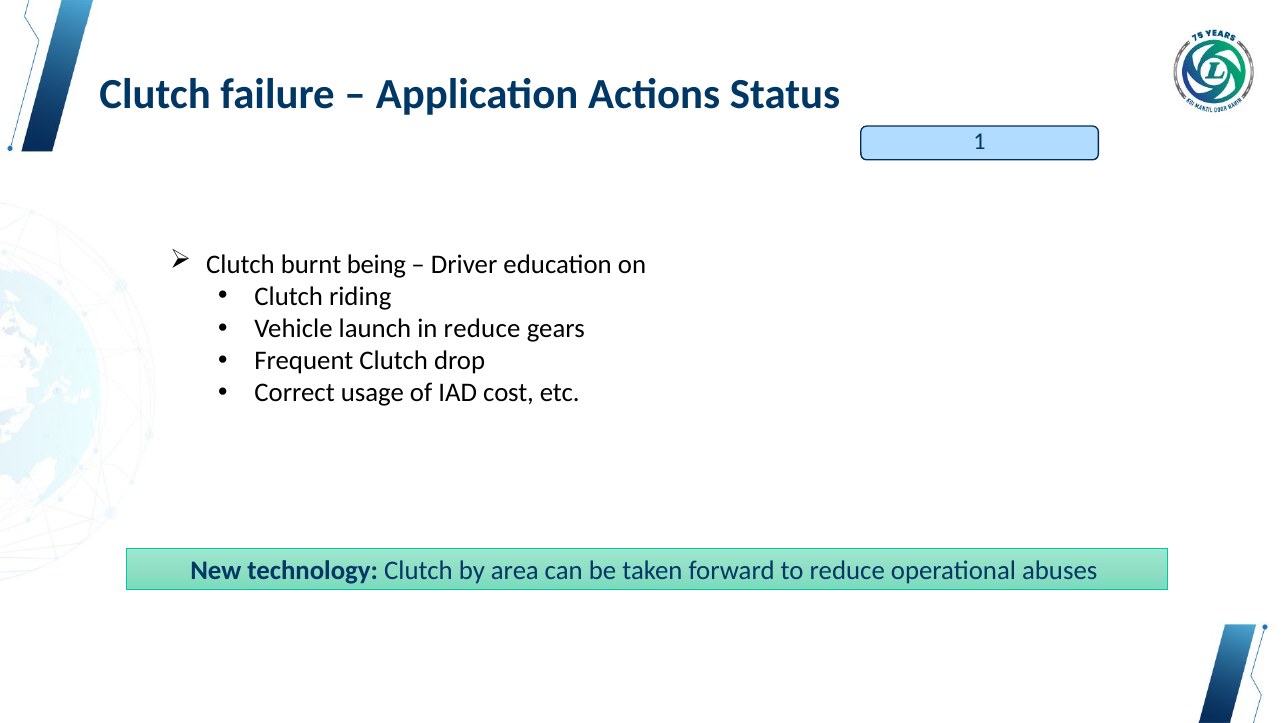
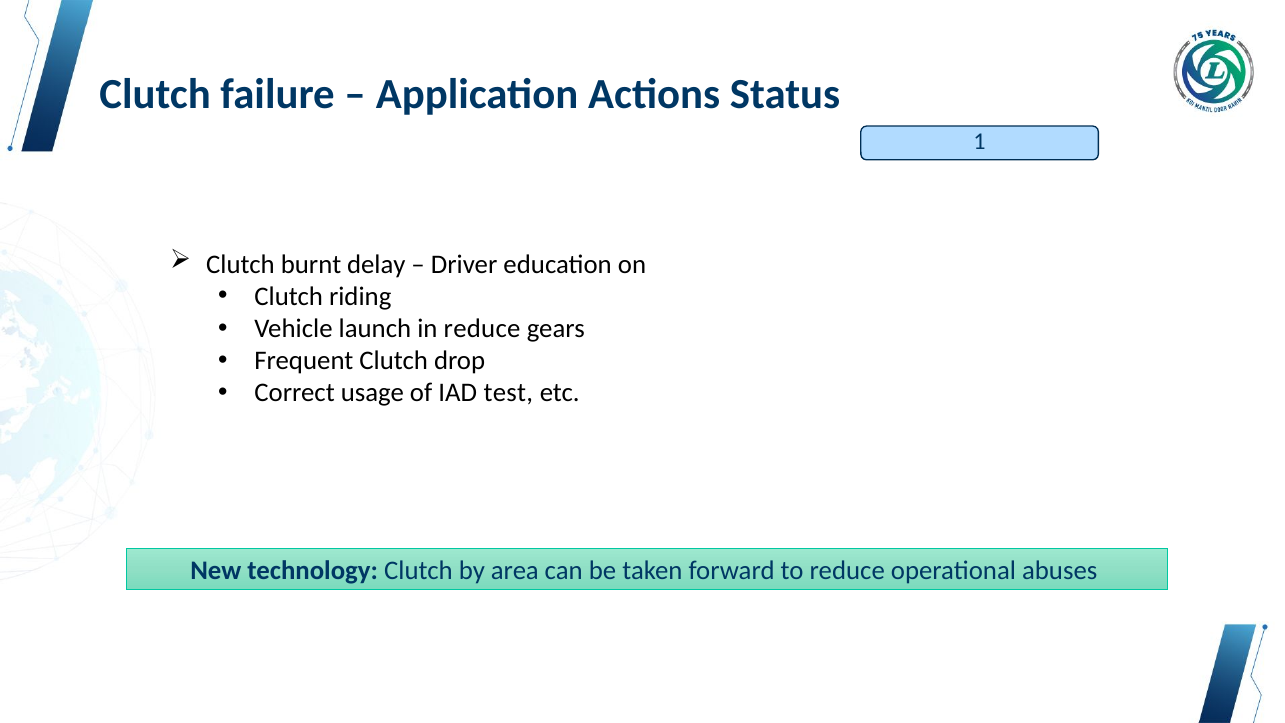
being: being -> delay
cost: cost -> test
